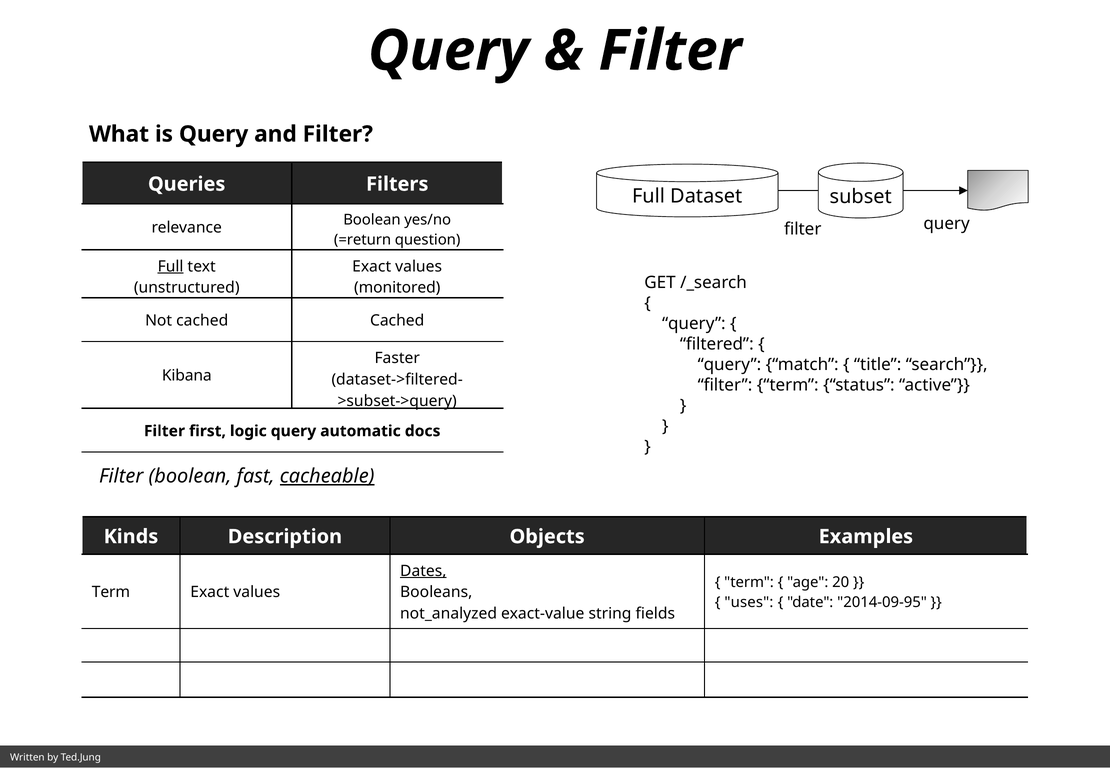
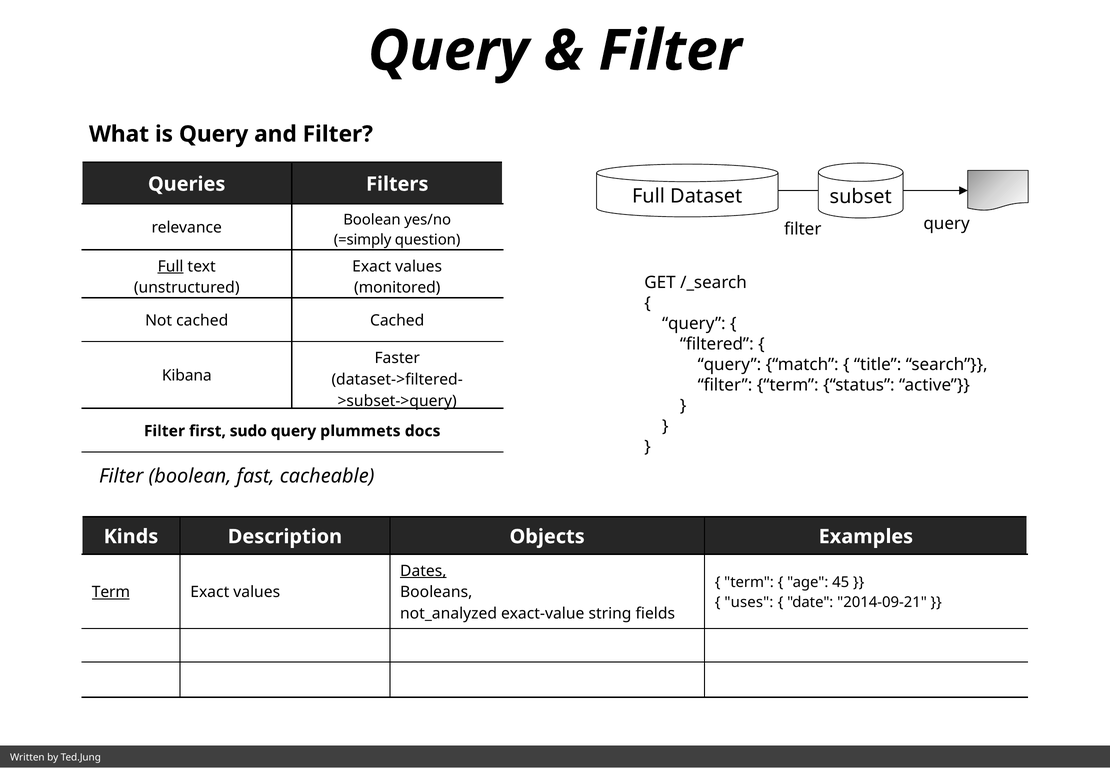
=return: =return -> =simply
logic: logic -> sudo
automatic: automatic -> plummets
cacheable underline: present -> none
20: 20 -> 45
Term at (111, 593) underline: none -> present
2014-09-95: 2014-09-95 -> 2014-09-21
